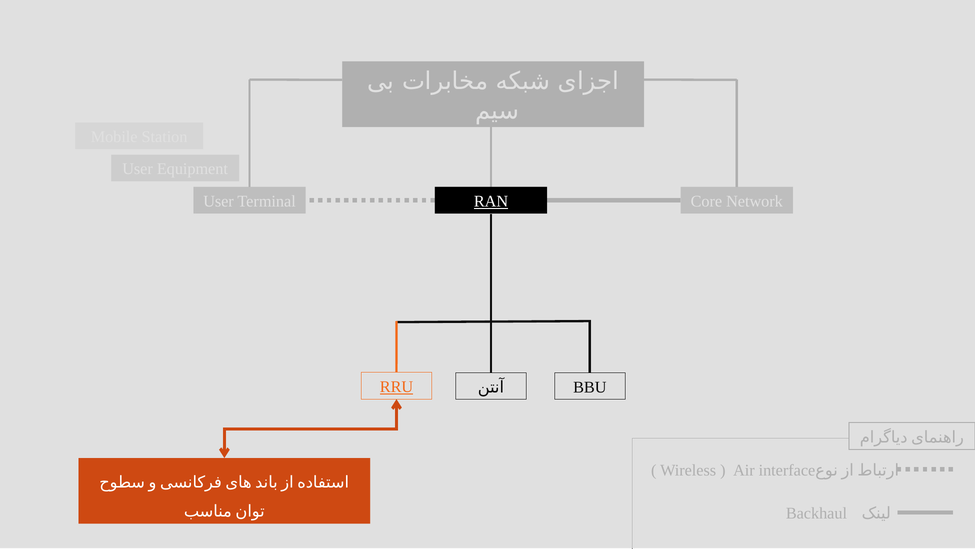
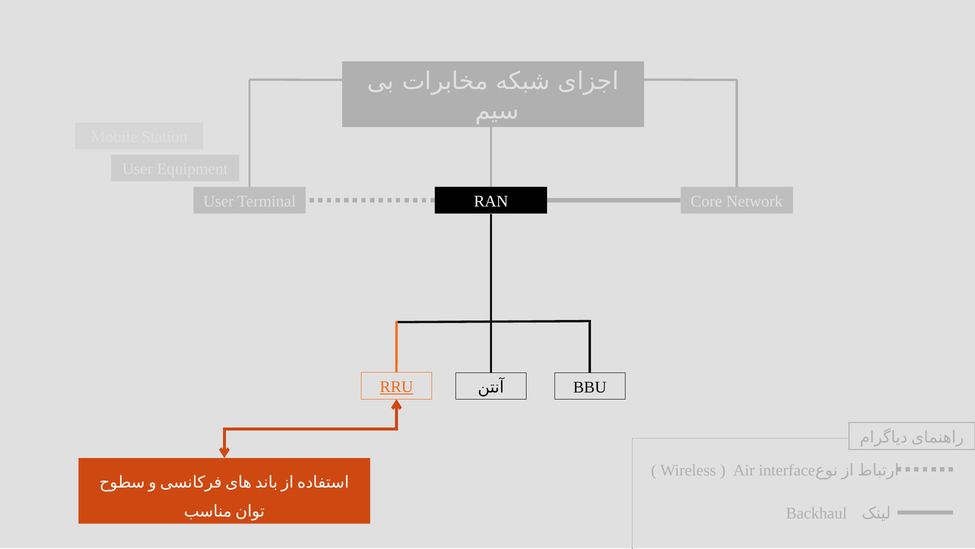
RAN underline: present -> none
